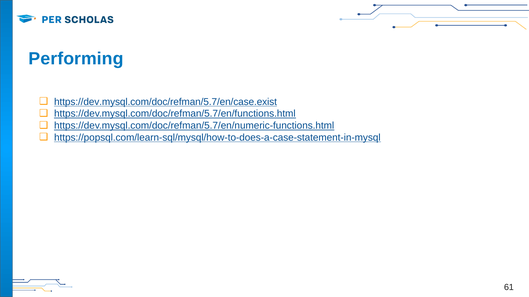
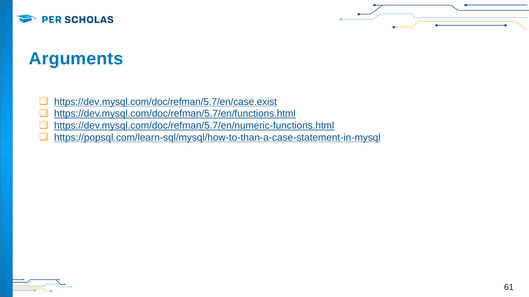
Performing: Performing -> Arguments
https://popsql.com/learn-sql/mysql/how-to-does-a-case-statement-in-mysql: https://popsql.com/learn-sql/mysql/how-to-does-a-case-statement-in-mysql -> https://popsql.com/learn-sql/mysql/how-to-than-a-case-statement-in-mysql
